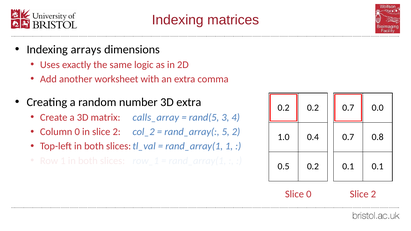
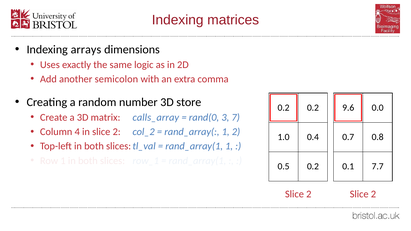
worksheet: worksheet -> semicolon
3D extra: extra -> store
0.7 at (348, 108): 0.7 -> 9.6
rand(5: rand(5 -> rand(0
4: 4 -> 7
Column 0: 0 -> 4
rand_array( 5: 5 -> 1
0.1 0.1: 0.1 -> 7.7
0 at (309, 194): 0 -> 2
